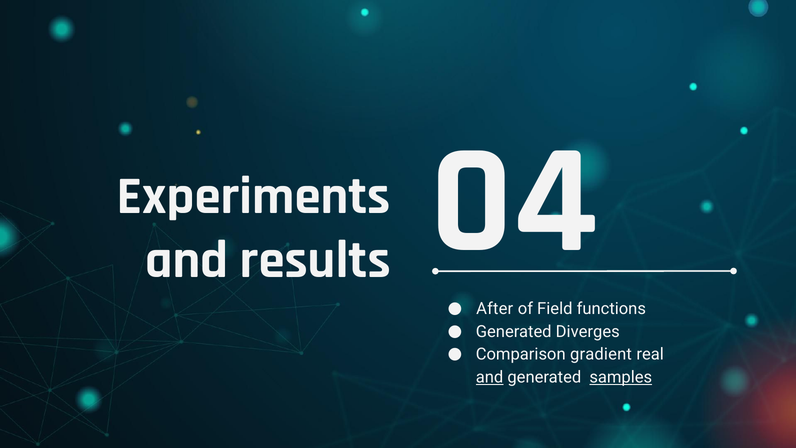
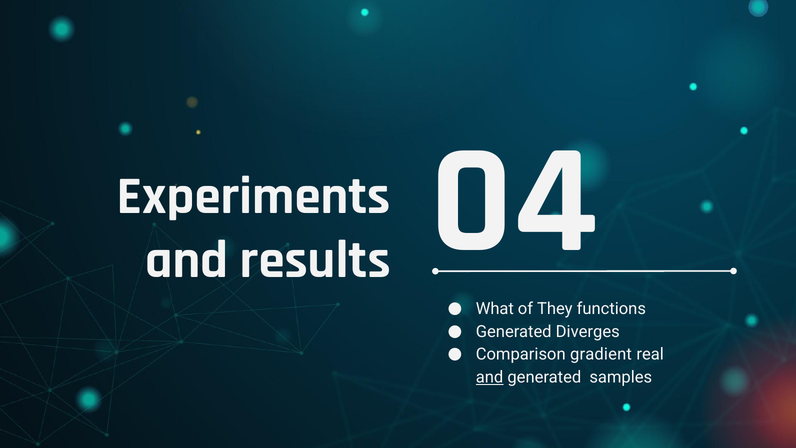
After: After -> What
Field: Field -> They
samples underline: present -> none
